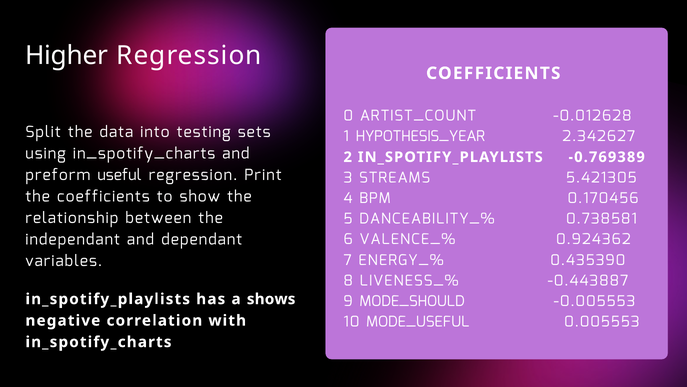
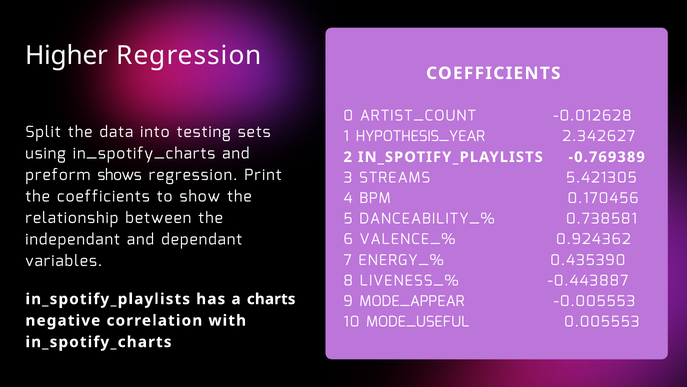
useful: useful -> shows
shows: shows -> charts
MODE_SHOULD: MODE_SHOULD -> MODE_APPEAR
